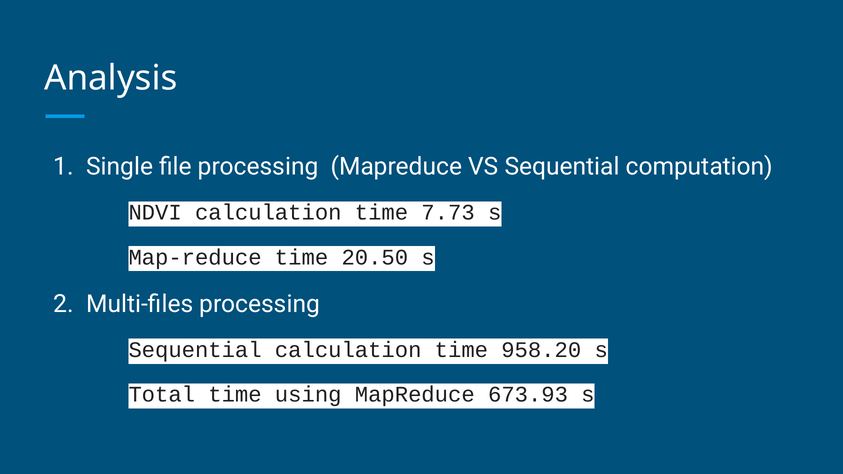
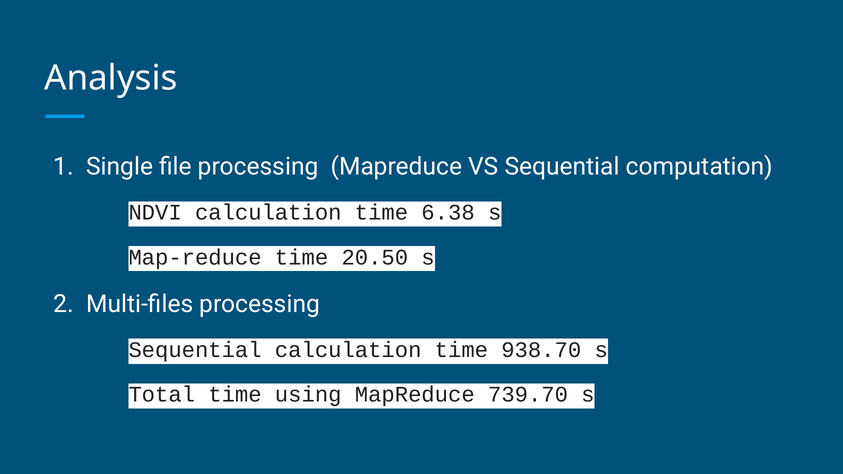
7.73: 7.73 -> 6.38
958.20: 958.20 -> 938.70
673.93: 673.93 -> 739.70
